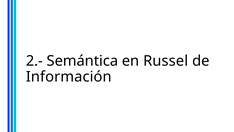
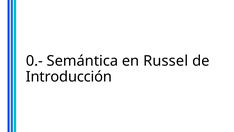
2.-: 2.- -> 0.-
Información: Información -> Introducción
